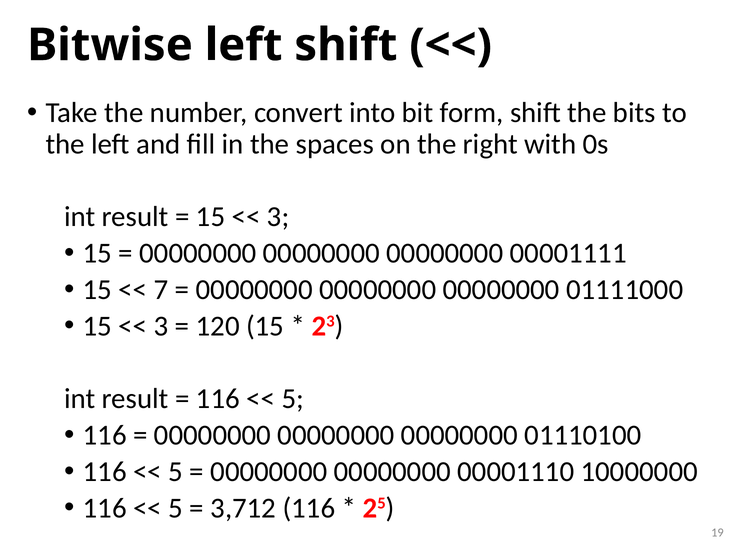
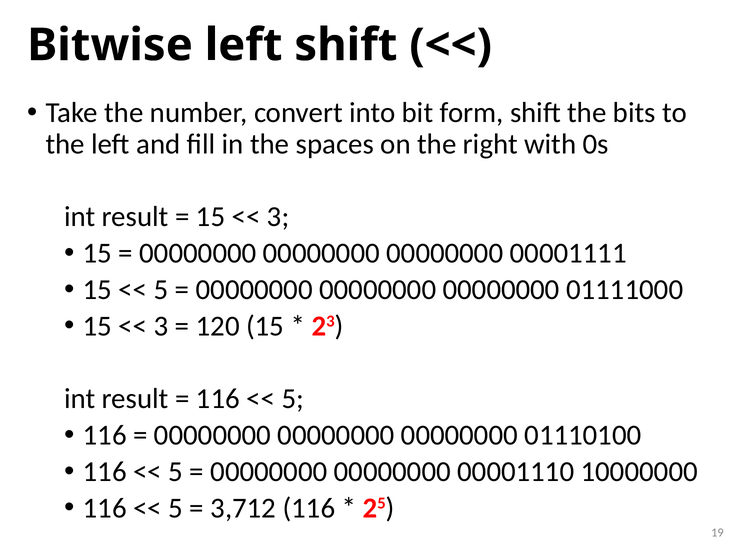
7 at (161, 289): 7 -> 5
